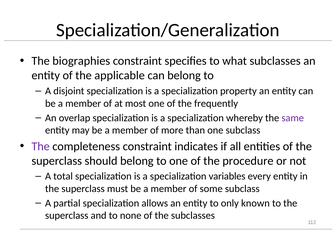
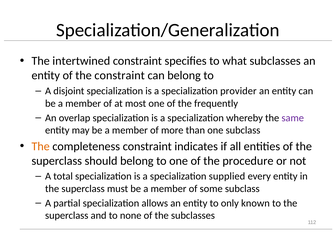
biographies: biographies -> intertwined
the applicable: applicable -> constraint
property: property -> provider
The at (41, 146) colour: purple -> orange
variables: variables -> supplied
